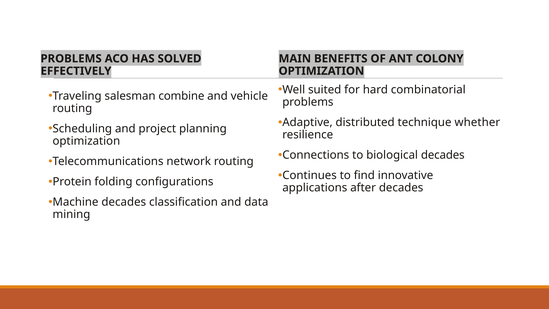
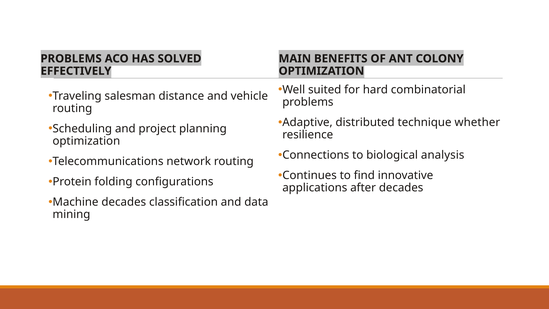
combine: combine -> distance
biological decades: decades -> analysis
